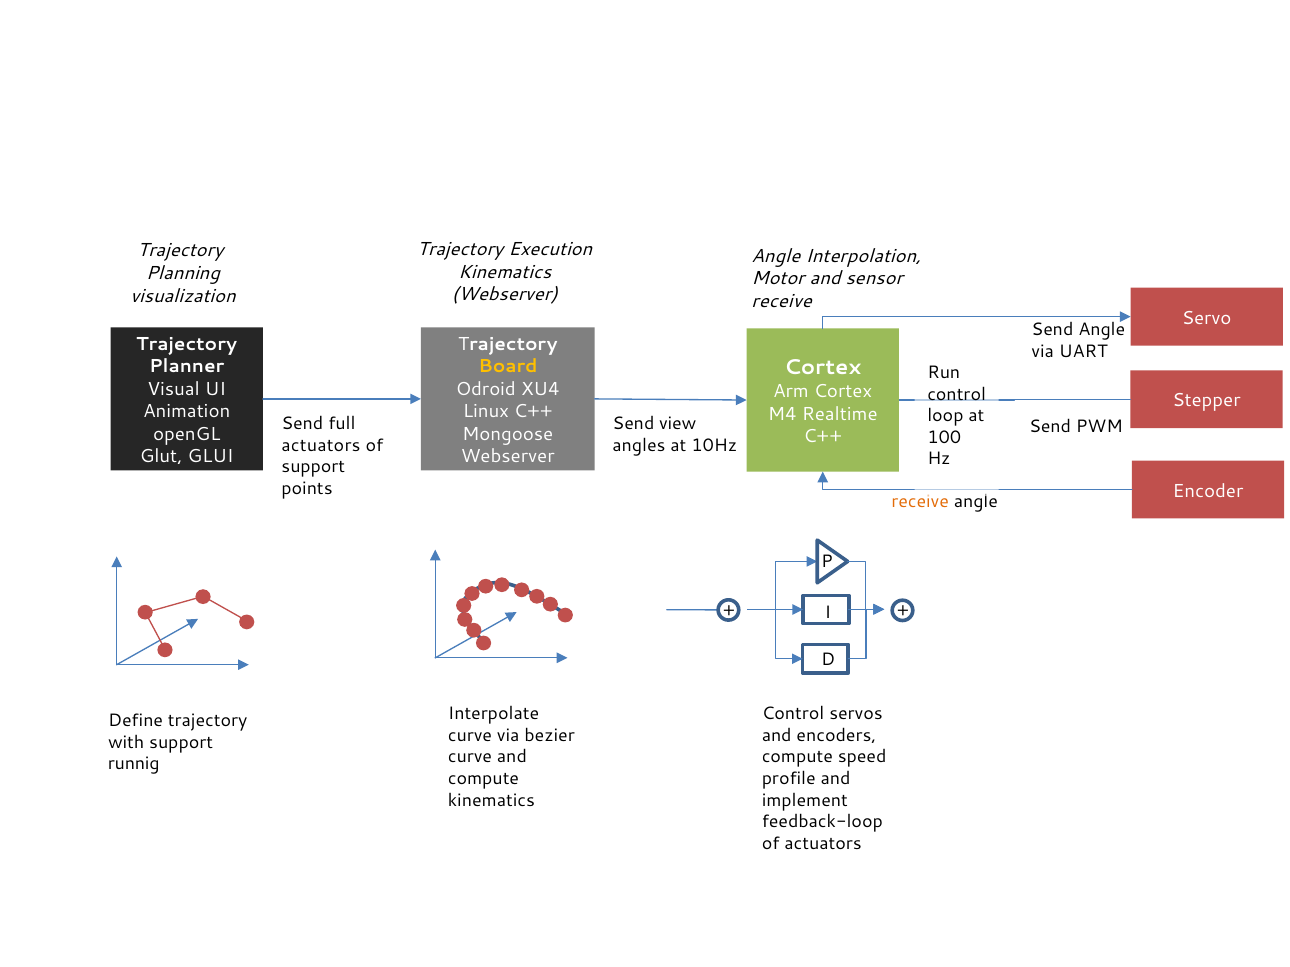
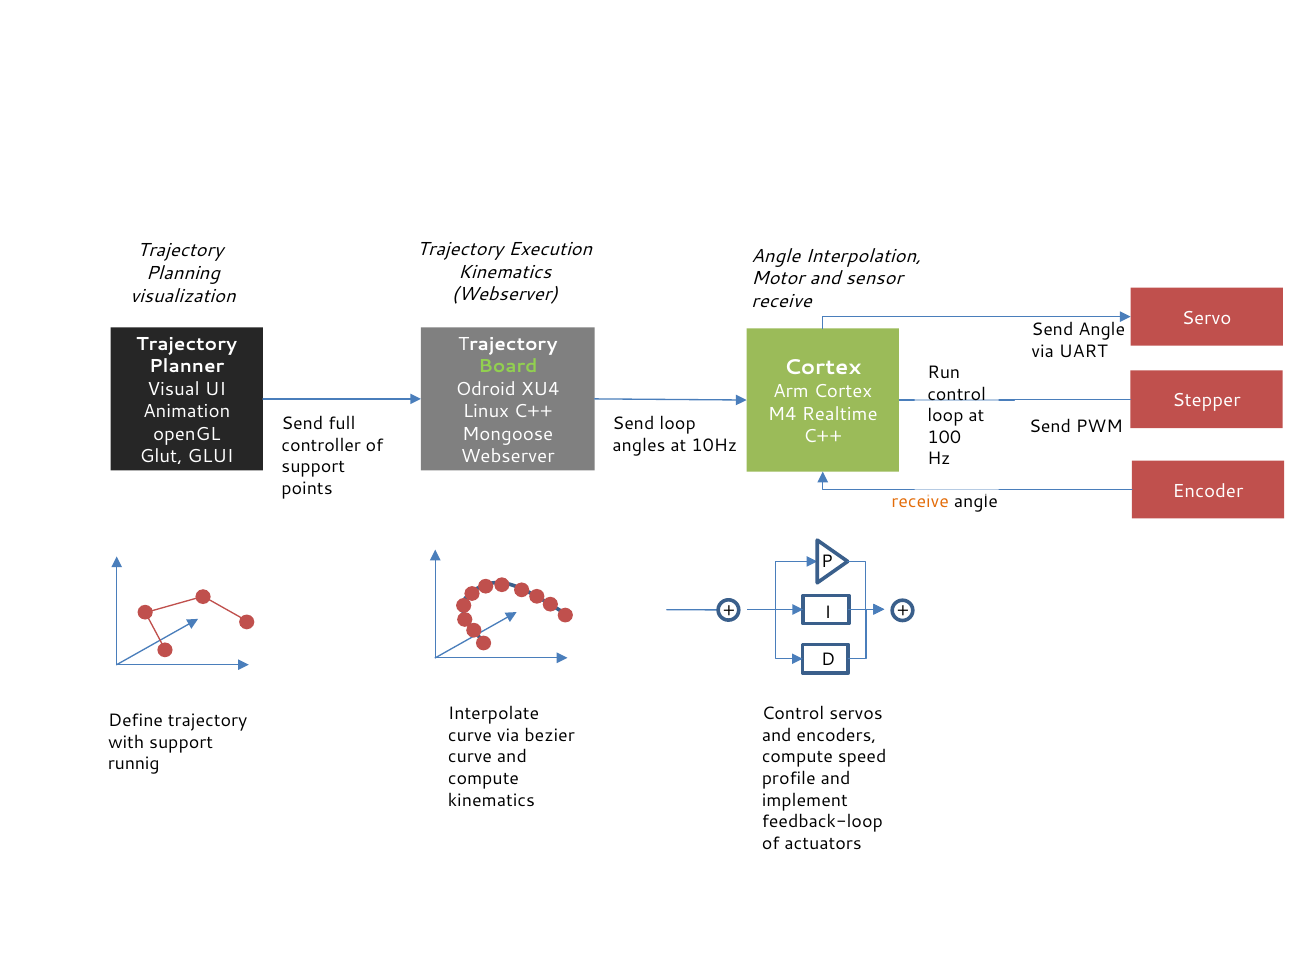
Board colour: yellow -> light green
Send view: view -> loop
actuators at (321, 446): actuators -> controller
